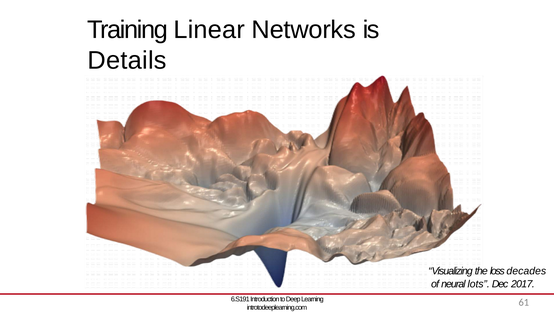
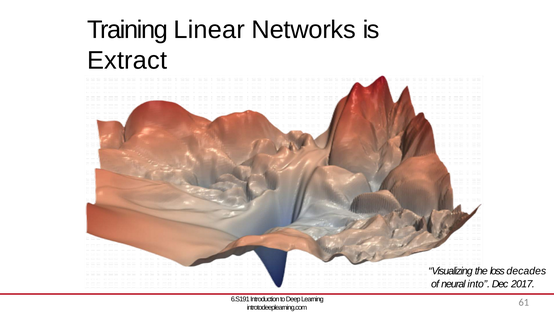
Details: Details -> Extract
lots: lots -> into
